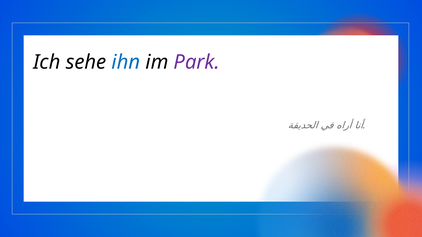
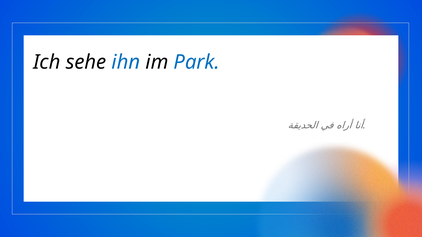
Park colour: purple -> blue
